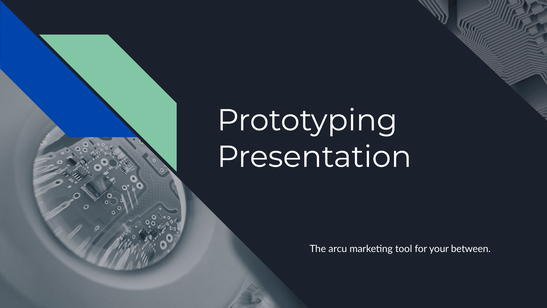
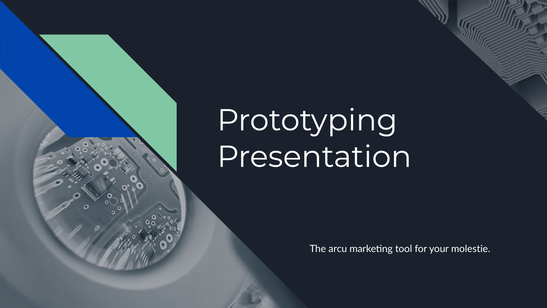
between: between -> molestie
